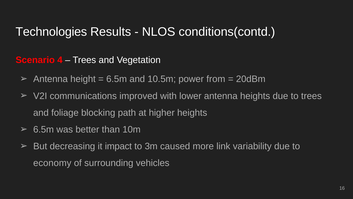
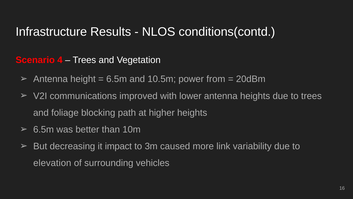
Technologies: Technologies -> Infrastructure
economy: economy -> elevation
